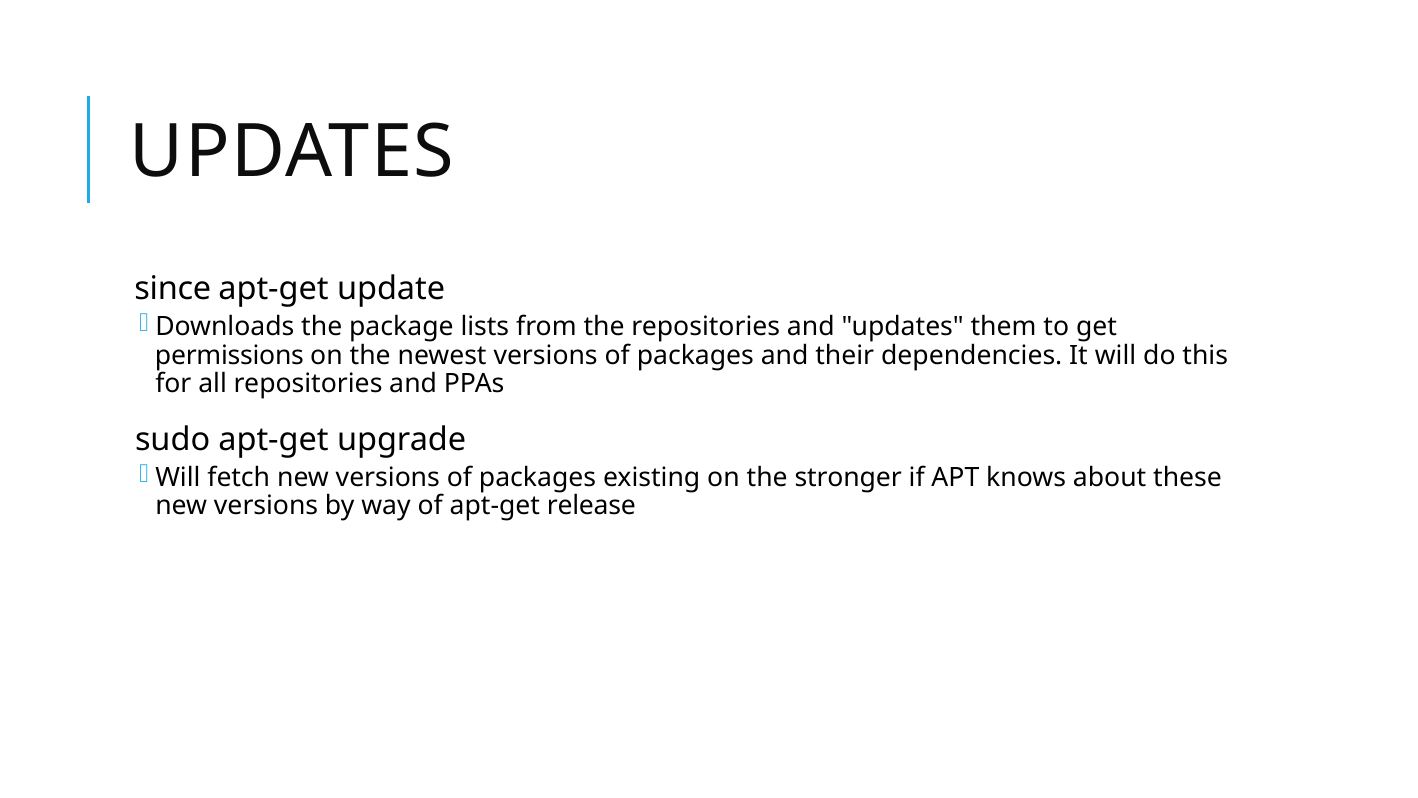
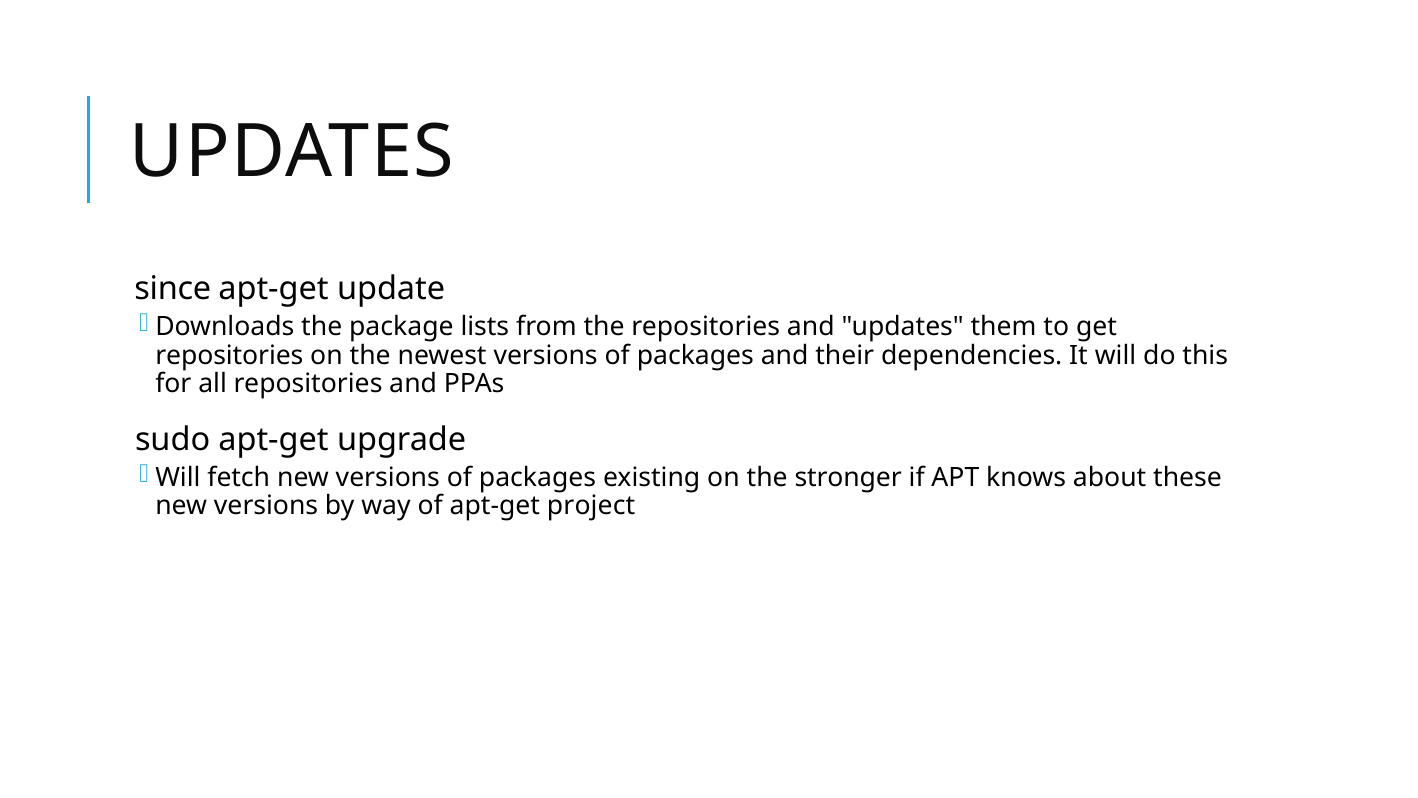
permissions at (229, 355): permissions -> repositories
release: release -> project
